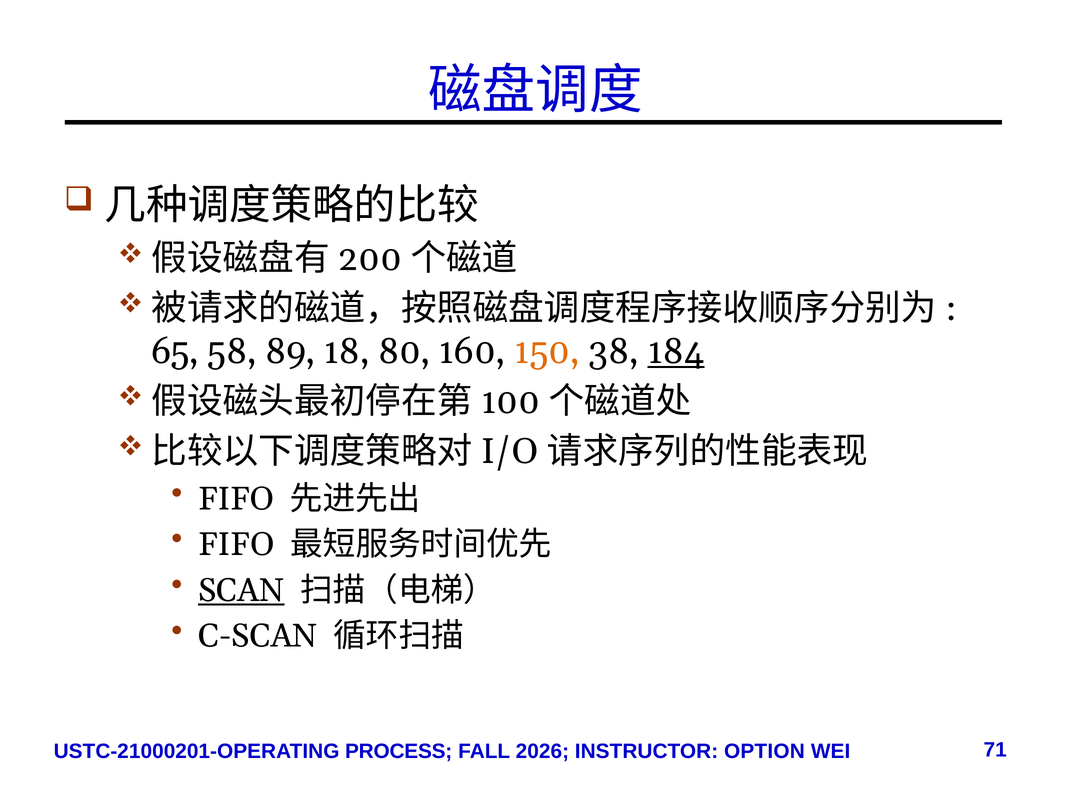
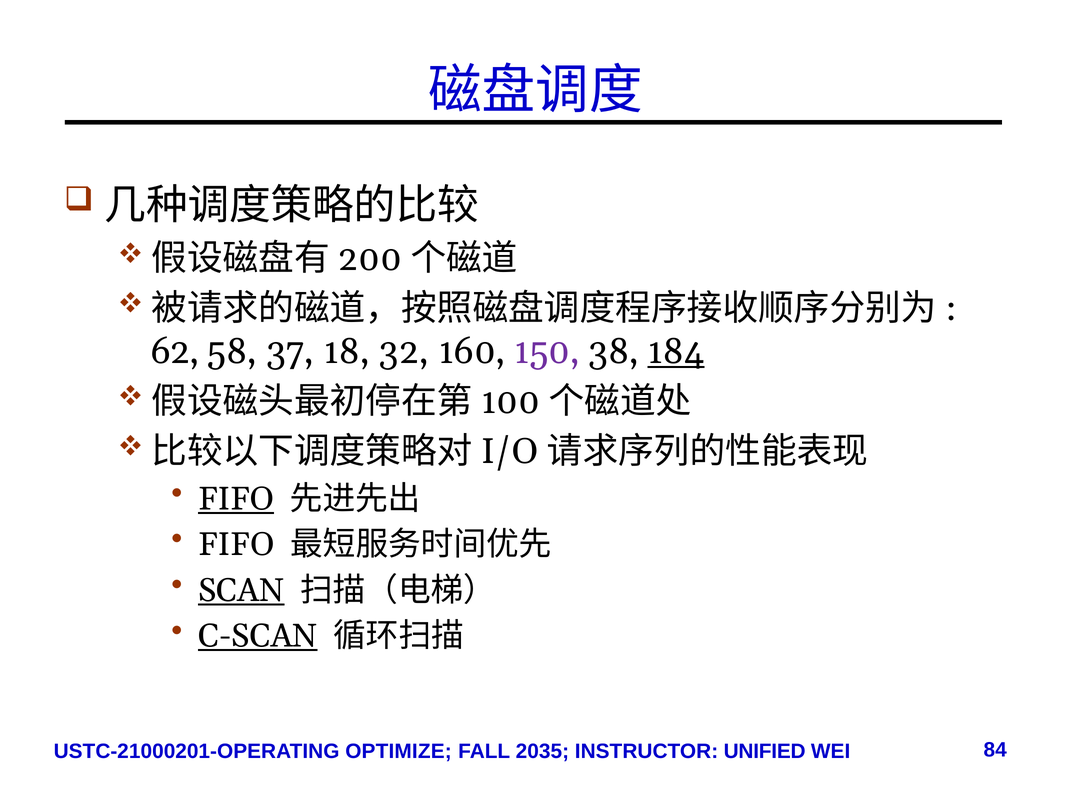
65: 65 -> 62
89: 89 -> 37
80: 80 -> 32
150 colour: orange -> purple
FIFO at (236, 499) underline: none -> present
C-SCAN underline: none -> present
PROCESS: PROCESS -> OPTIMIZE
2026: 2026 -> 2035
OPTION: OPTION -> UNIFIED
71: 71 -> 84
